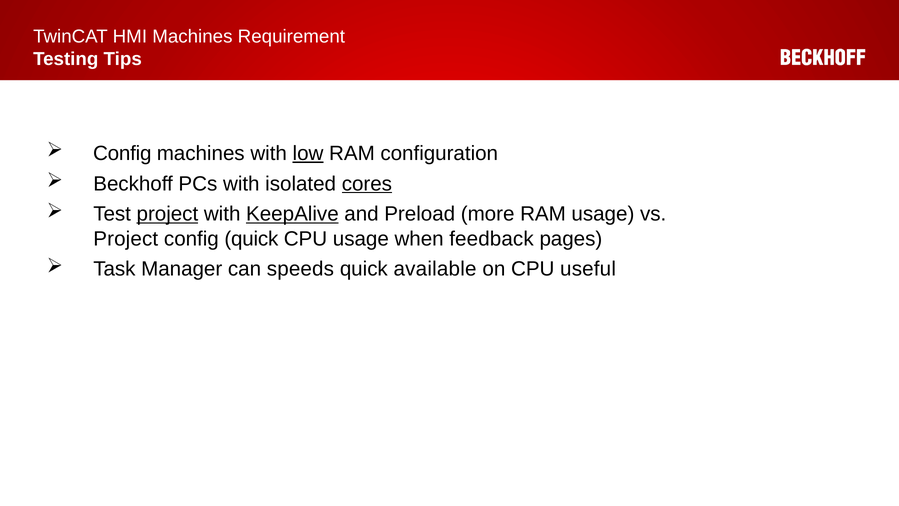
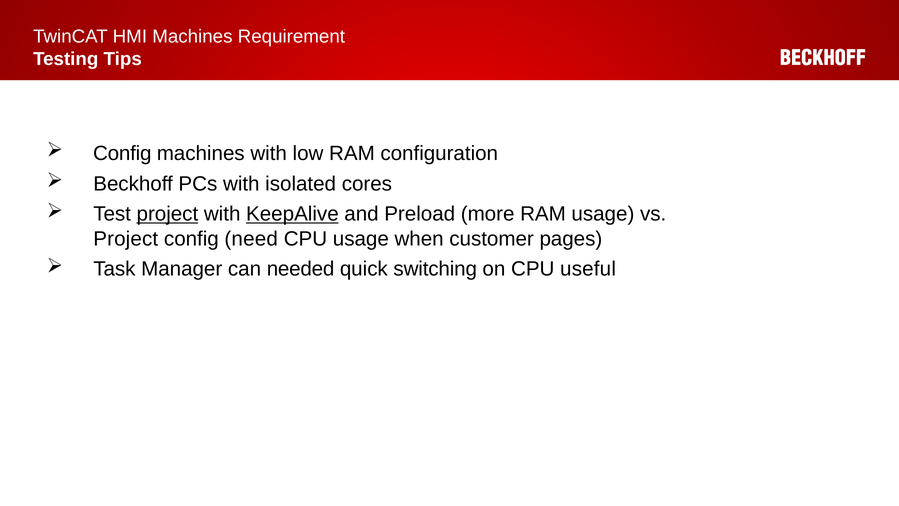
low underline: present -> none
cores underline: present -> none
config quick: quick -> need
feedback: feedback -> customer
speeds: speeds -> needed
available: available -> switching
